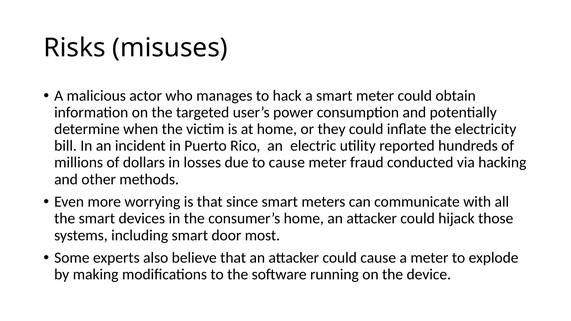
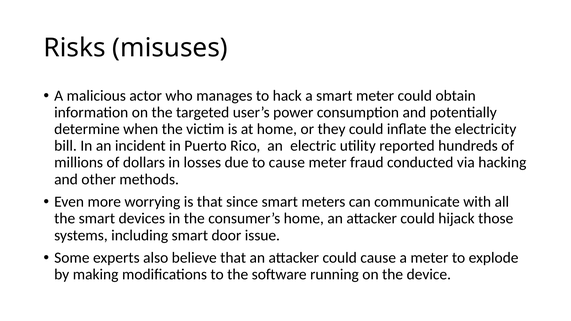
most: most -> issue
